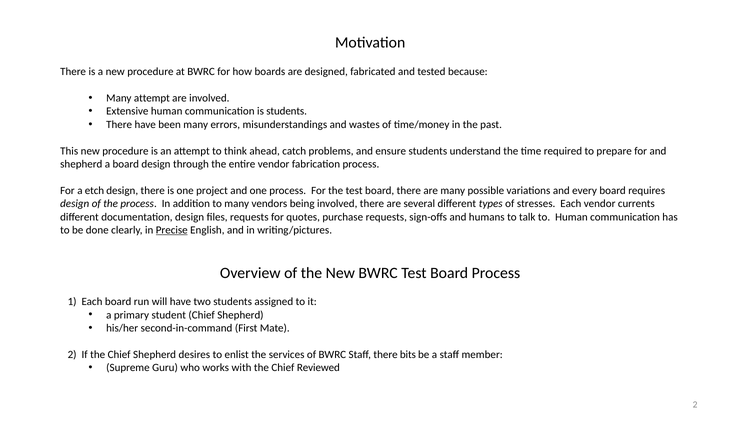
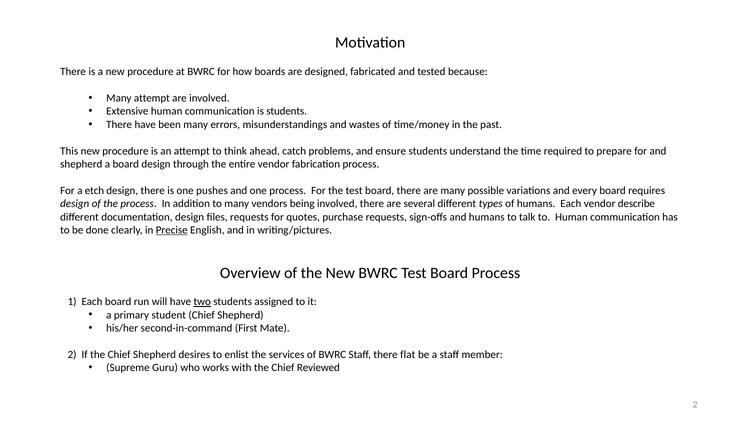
project: project -> pushes
of stresses: stresses -> humans
currents: currents -> describe
two underline: none -> present
bits: bits -> flat
